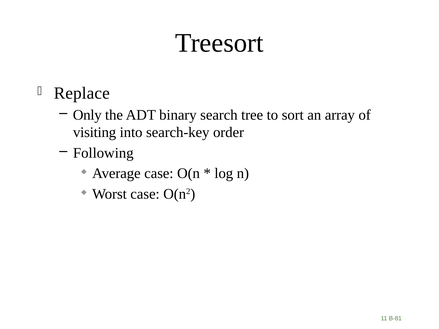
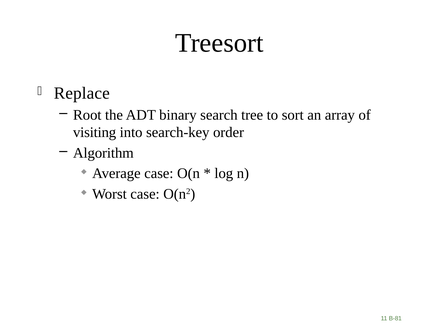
Only: Only -> Root
Following: Following -> Algorithm
